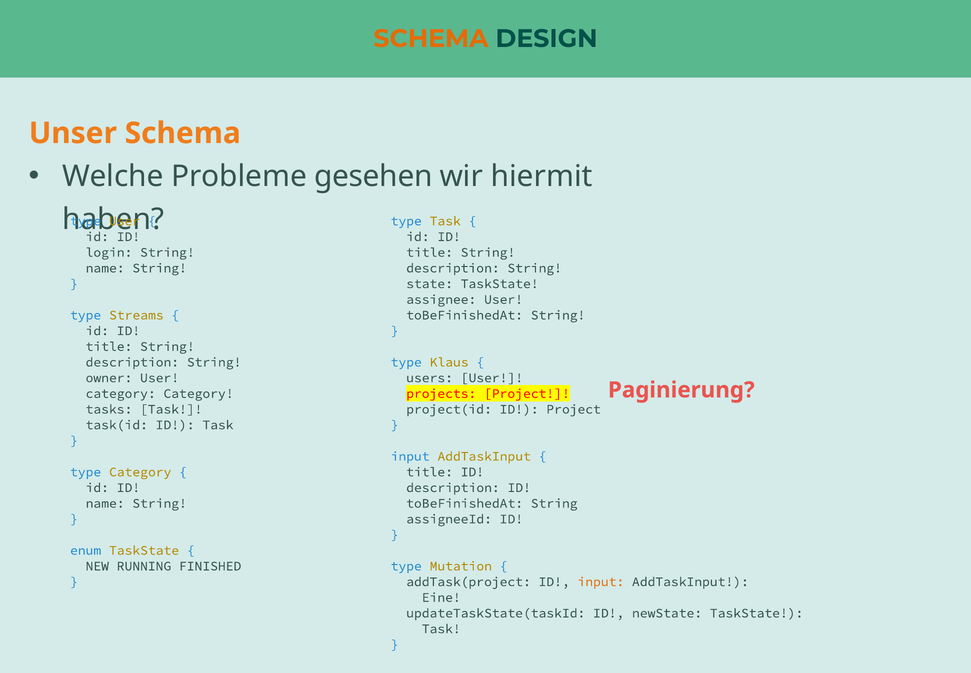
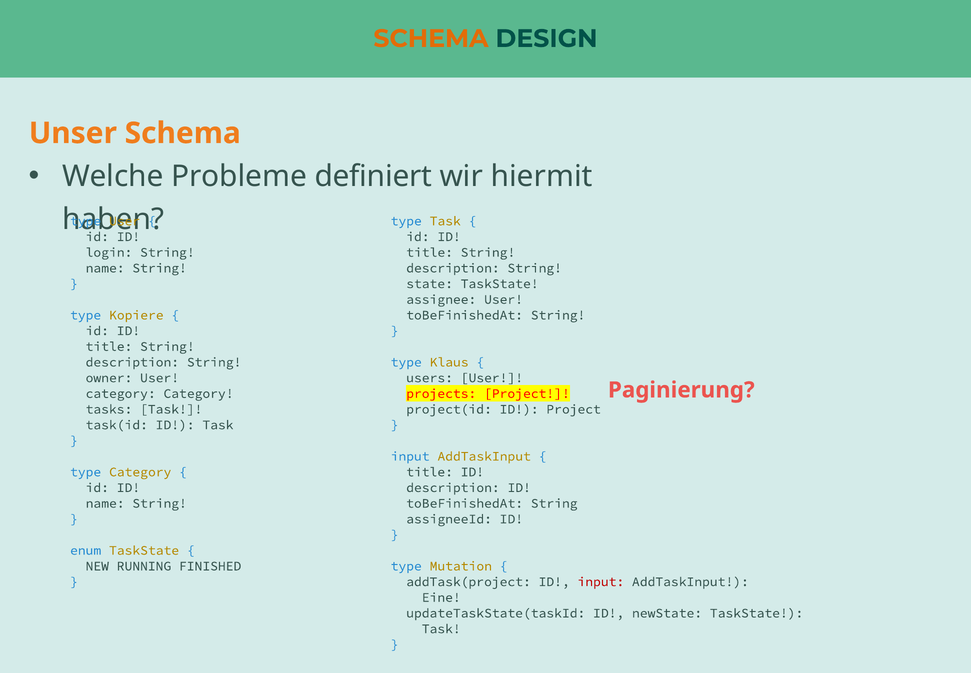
gesehen: gesehen -> definiert
Streams: Streams -> Kopiere
input at (601, 581) colour: orange -> red
